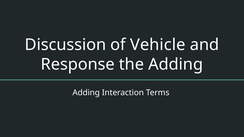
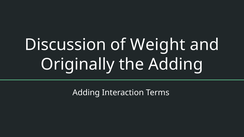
Vehicle: Vehicle -> Weight
Response: Response -> Originally
